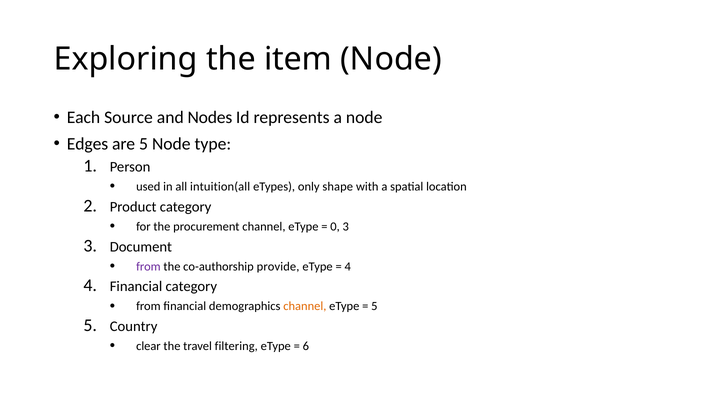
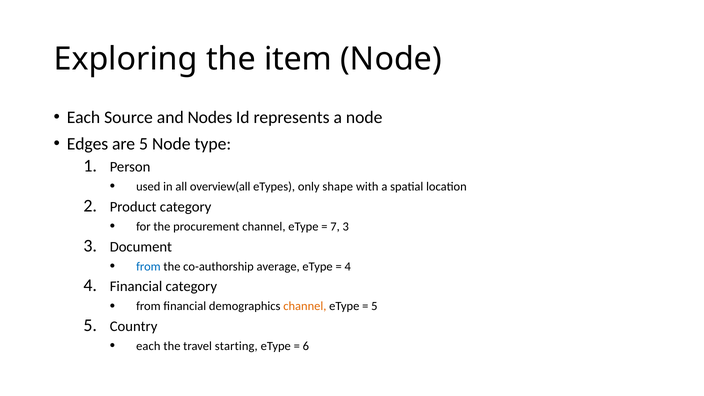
intuition(all: intuition(all -> overview(all
0: 0 -> 7
from at (148, 266) colour: purple -> blue
provide: provide -> average
clear at (148, 346): clear -> each
filtering: filtering -> starting
